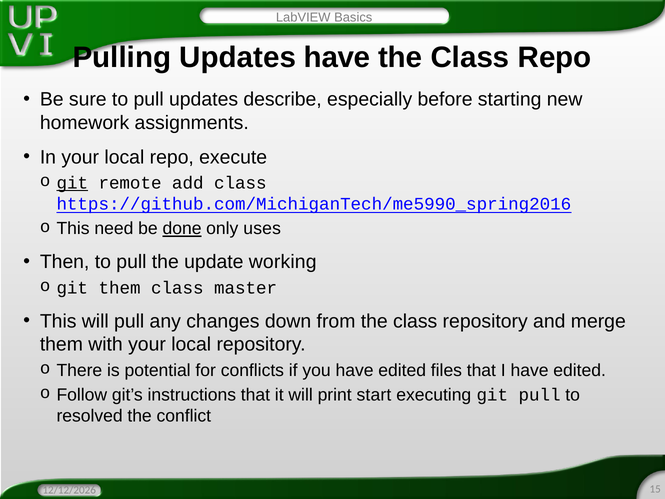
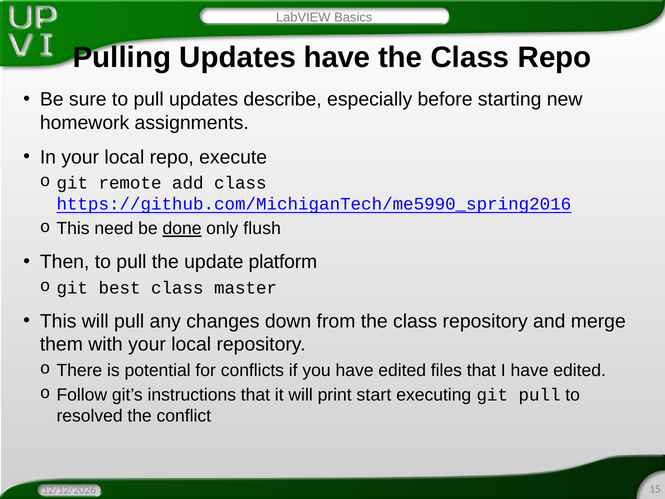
git at (72, 183) underline: present -> none
uses: uses -> flush
working: working -> platform
git them: them -> best
